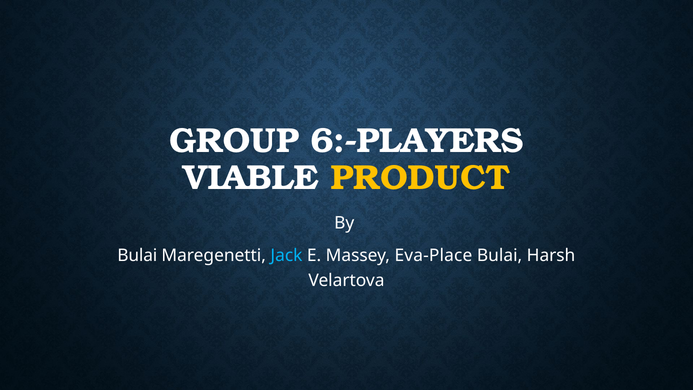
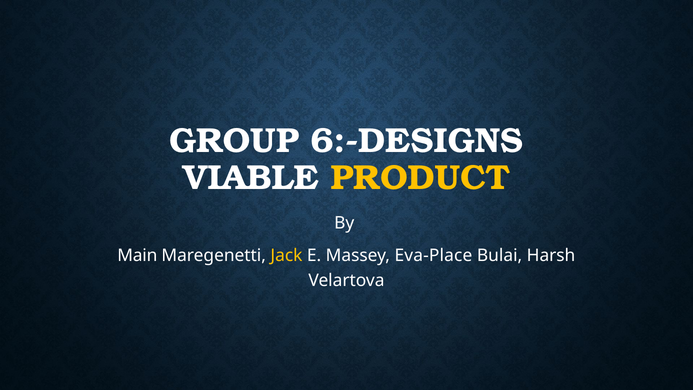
6:-PLAYERS: 6:-PLAYERS -> 6:-DESIGNS
Bulai at (137, 255): Bulai -> Main
Jack colour: light blue -> yellow
